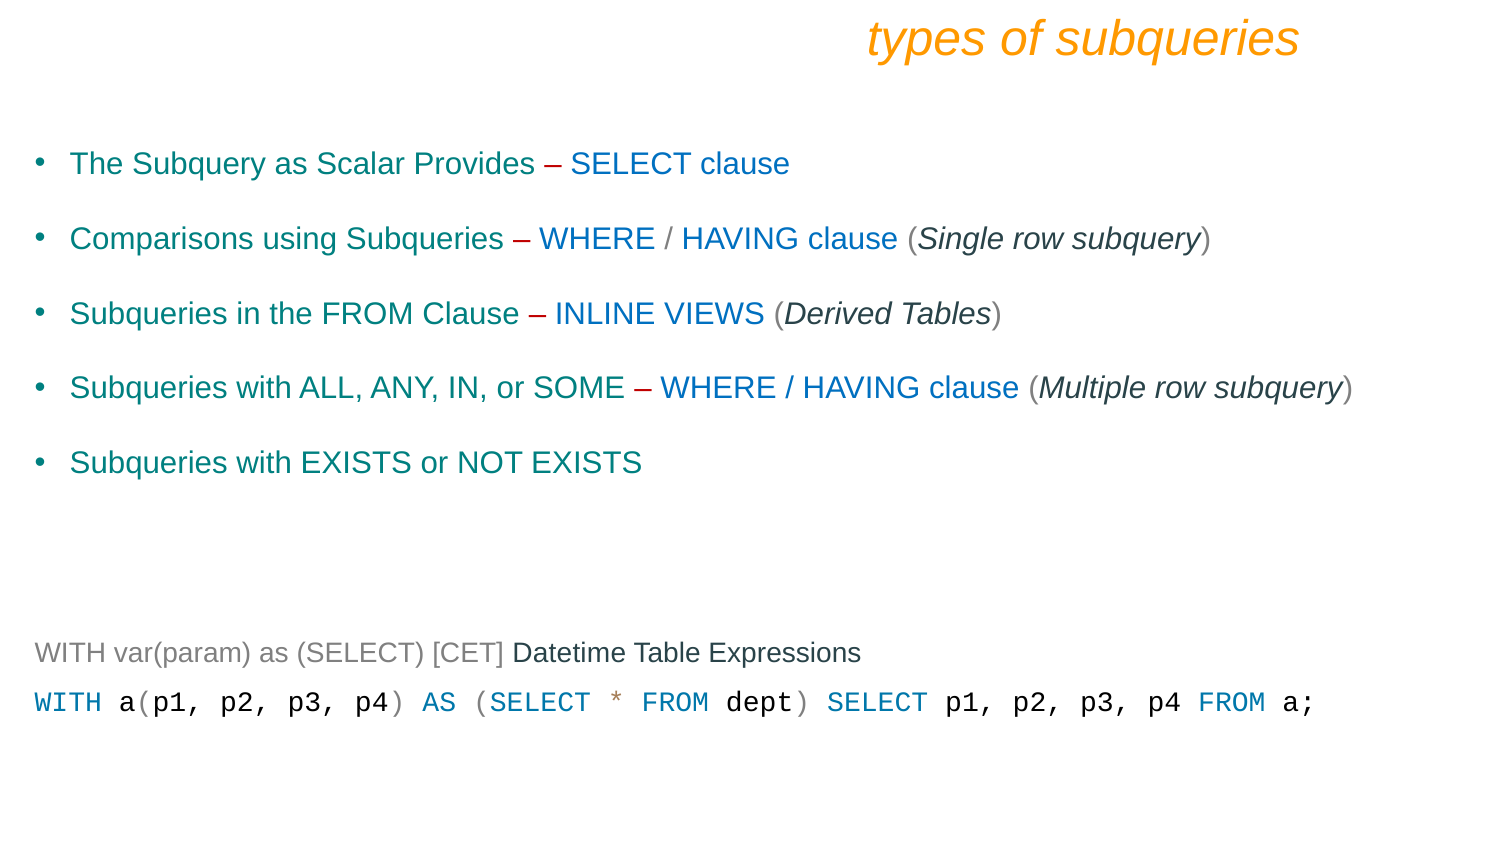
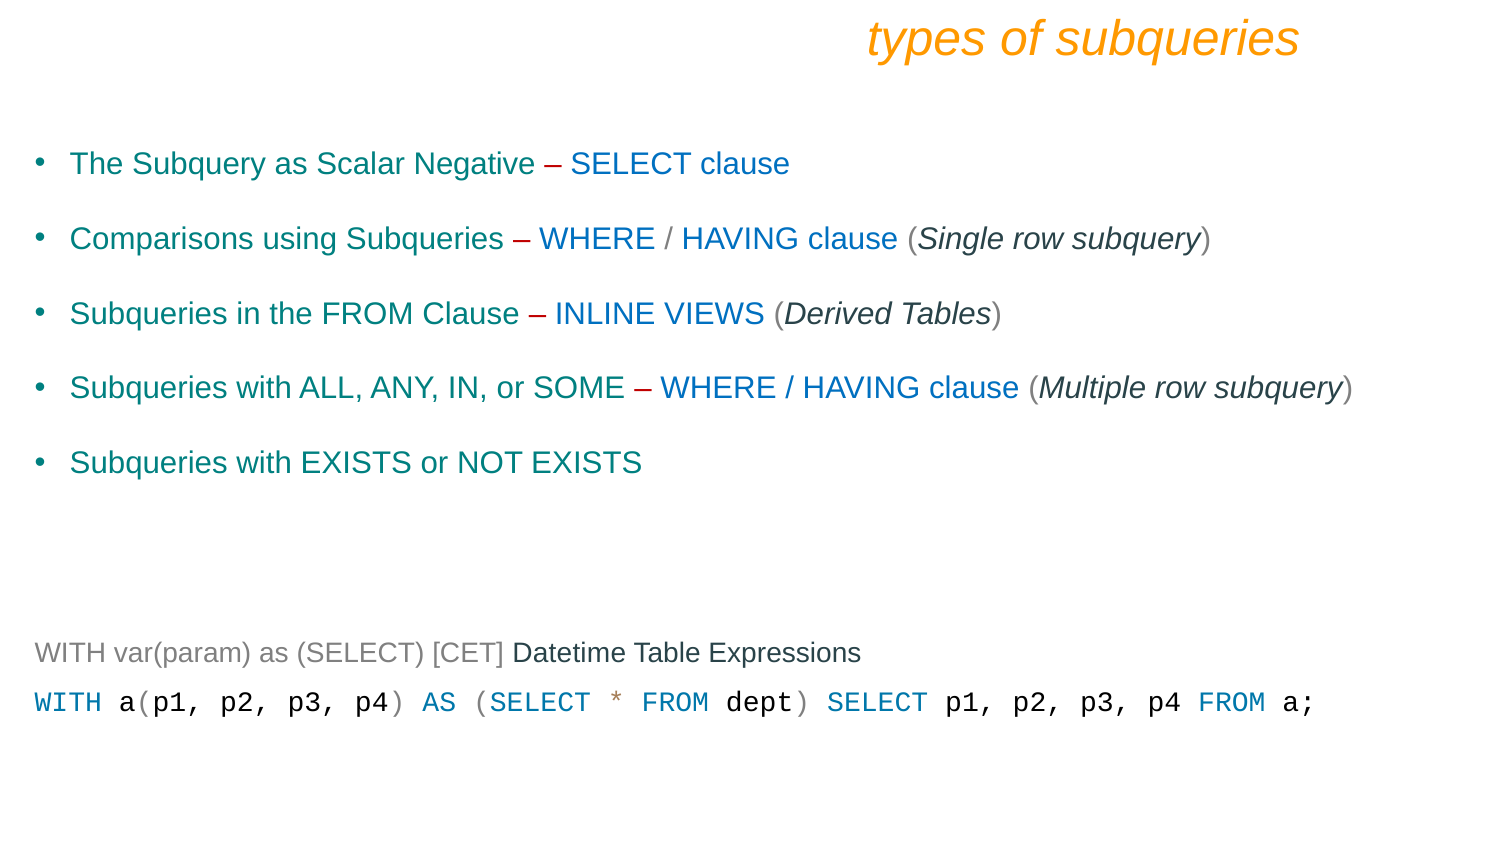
Provides: Provides -> Negative
